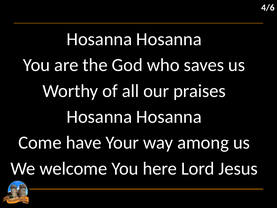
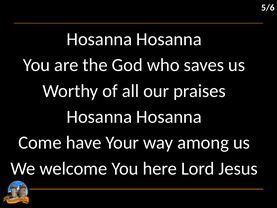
4/6: 4/6 -> 5/6
